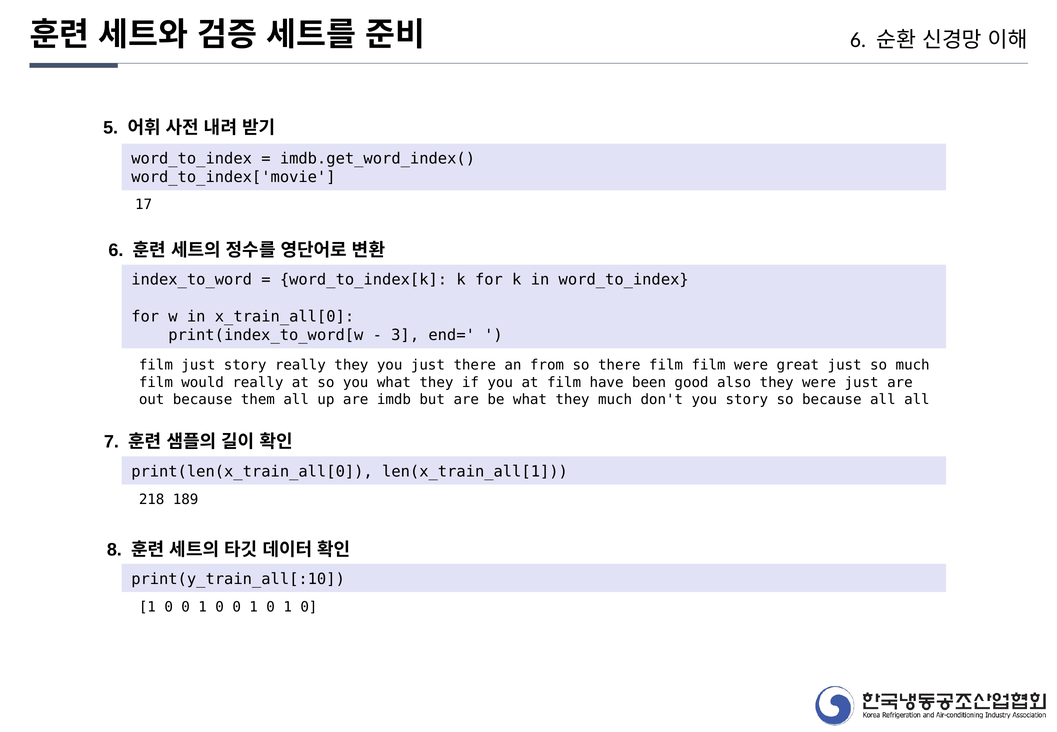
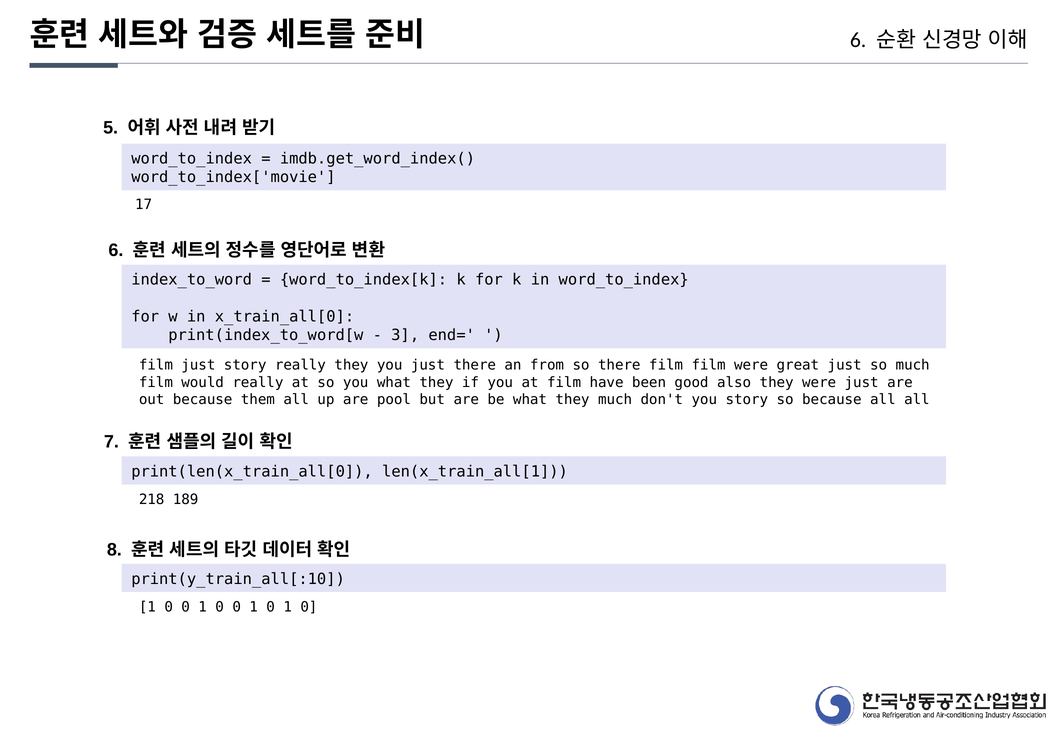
imdb: imdb -> pool
